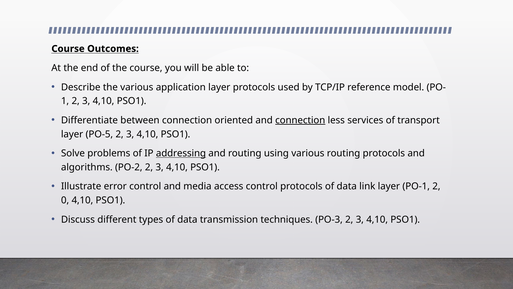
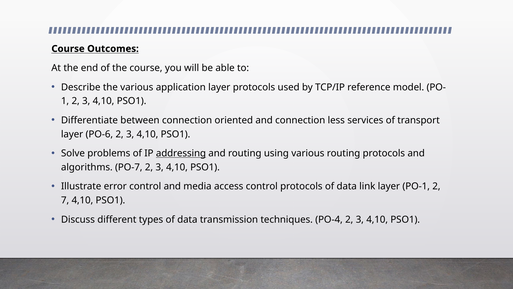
connection at (300, 120) underline: present -> none
PO-5: PO-5 -> PO-6
PO-2: PO-2 -> PO-7
0: 0 -> 7
PO-3: PO-3 -> PO-4
